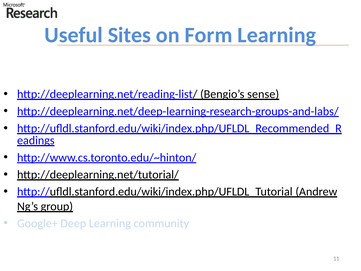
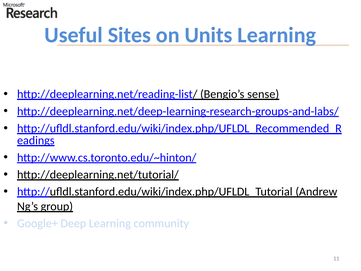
Form: Form -> Units
